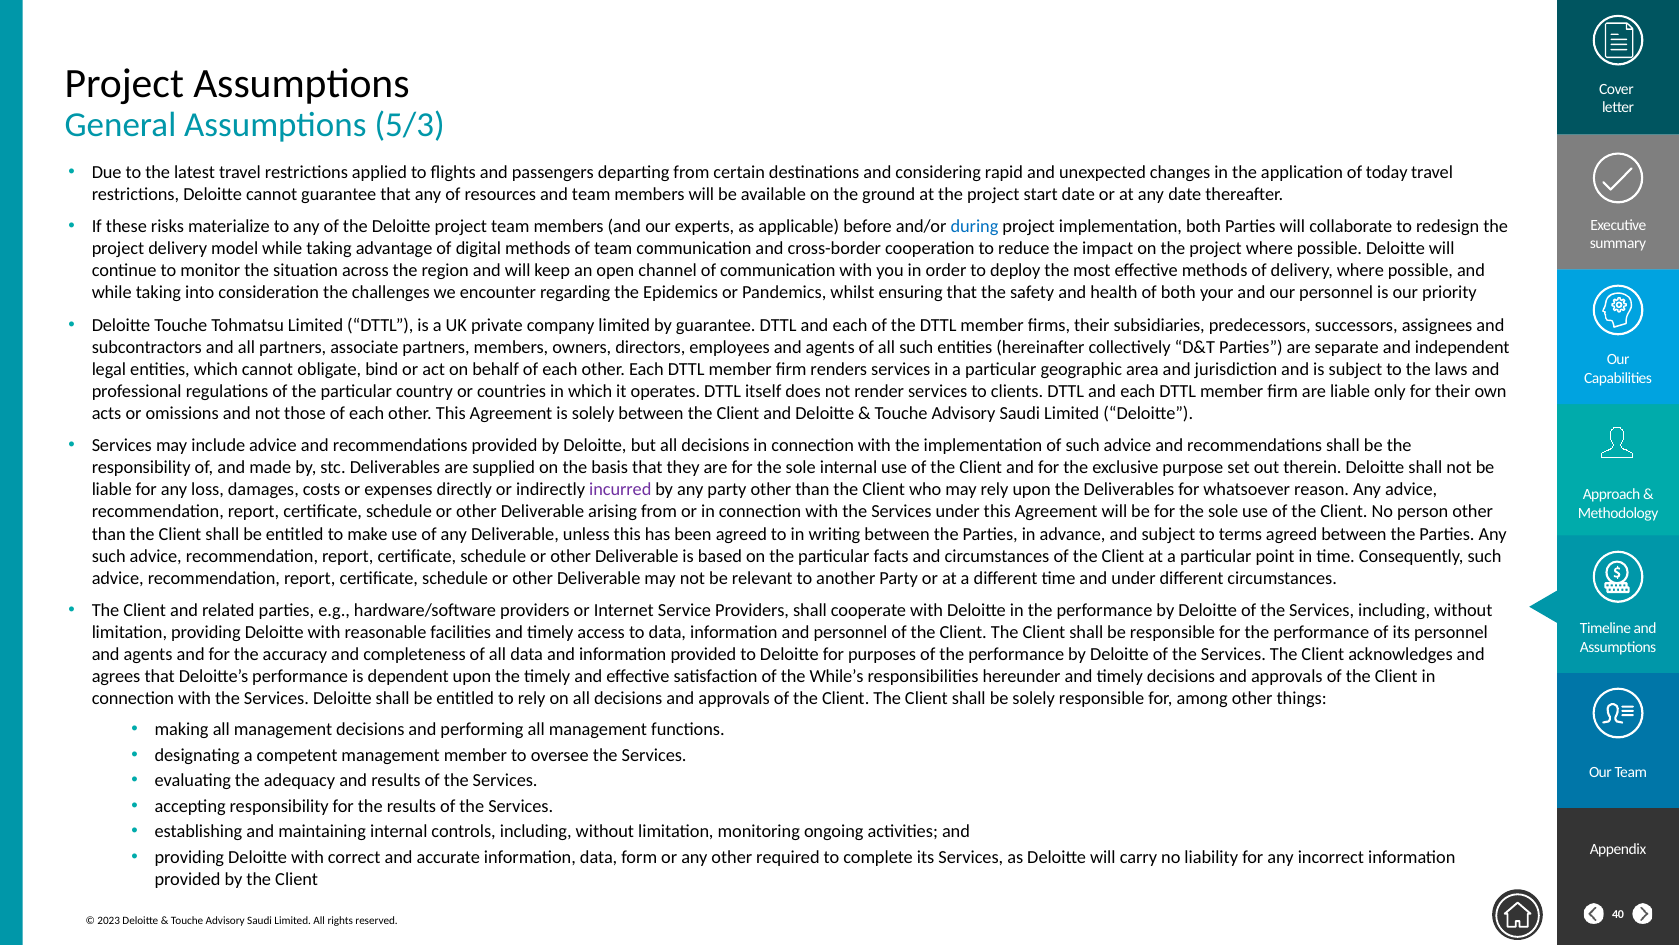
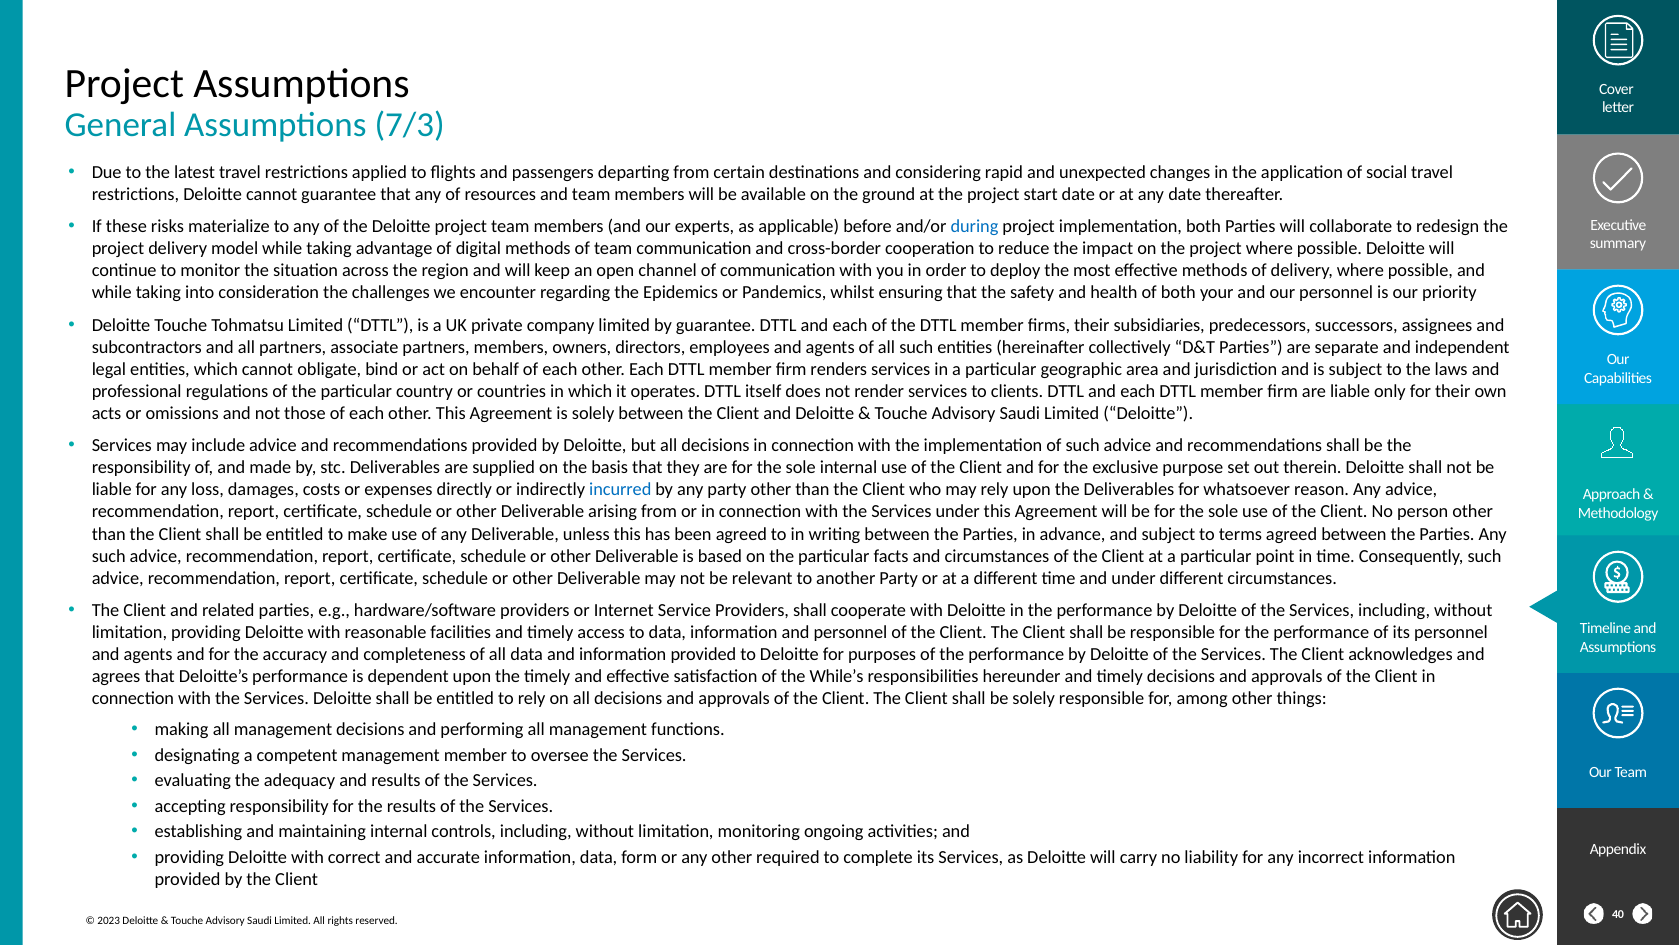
5/3: 5/3 -> 7/3
today: today -> social
incurred colour: purple -> blue
